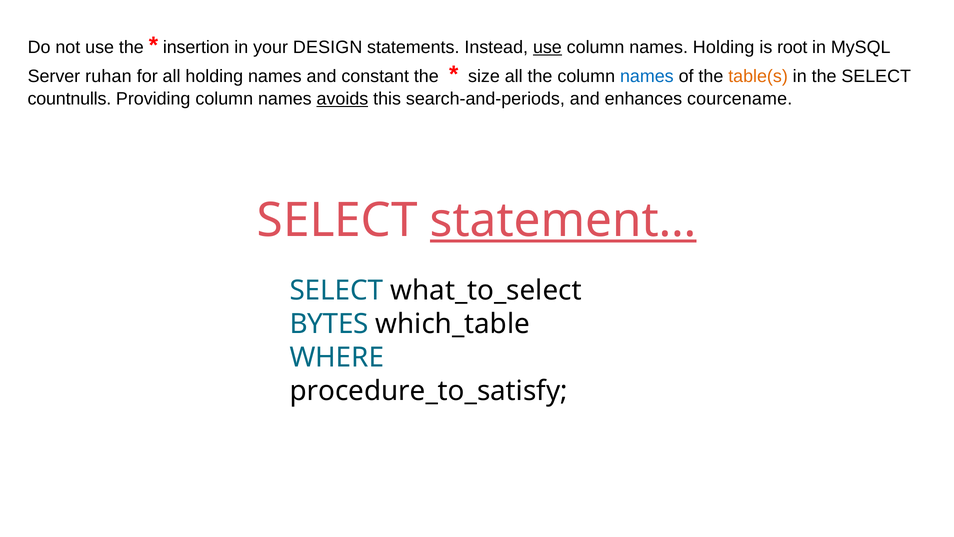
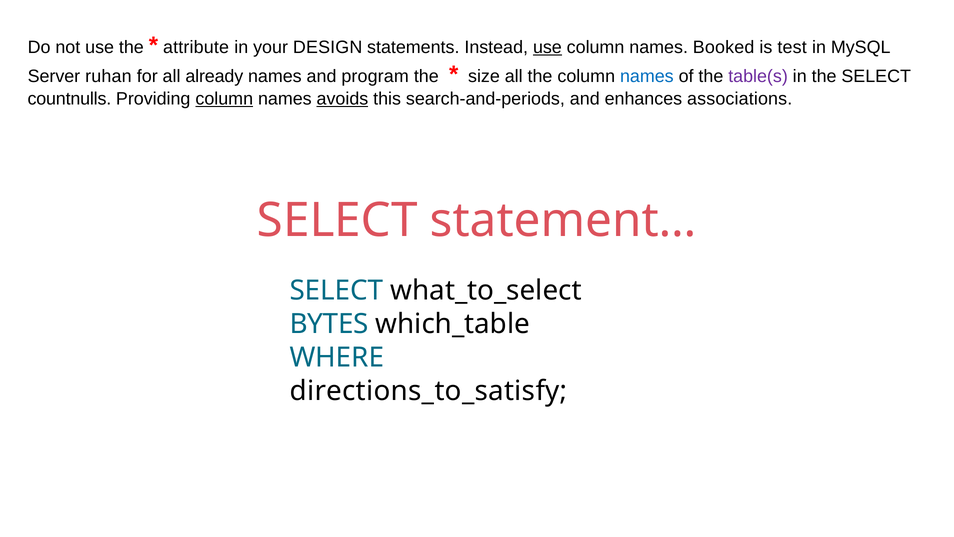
insertion: insertion -> attribute
names Holding: Holding -> Booked
root: root -> test
all holding: holding -> already
constant: constant -> program
table(s colour: orange -> purple
column at (224, 99) underline: none -> present
courcename: courcename -> associations
statement… underline: present -> none
procedure_to_satisfy: procedure_to_satisfy -> directions_to_satisfy
